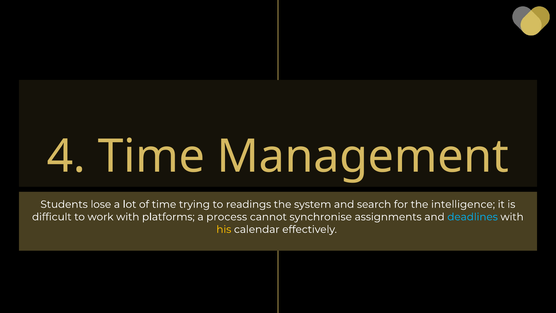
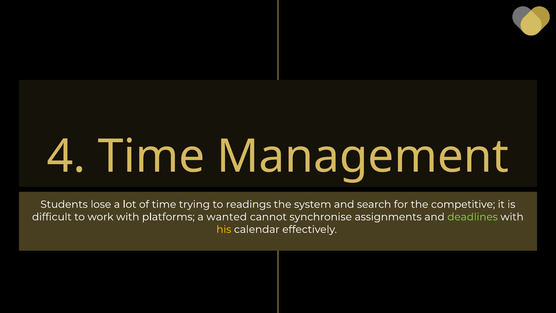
intelligence: intelligence -> competitive
process: process -> wanted
deadlines colour: light blue -> light green
